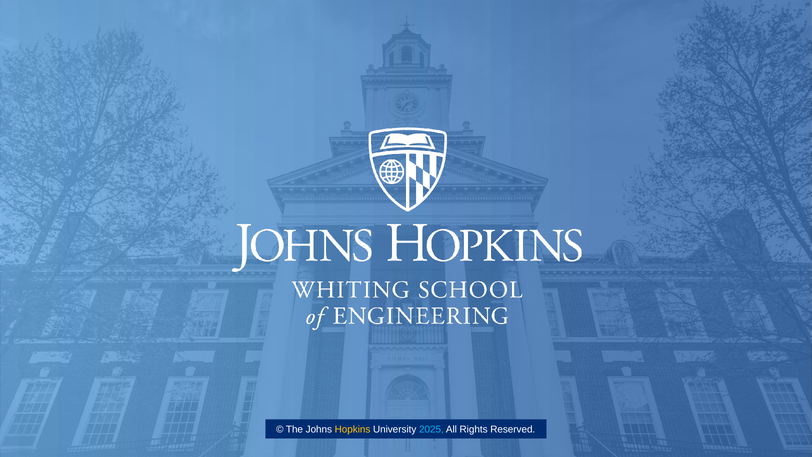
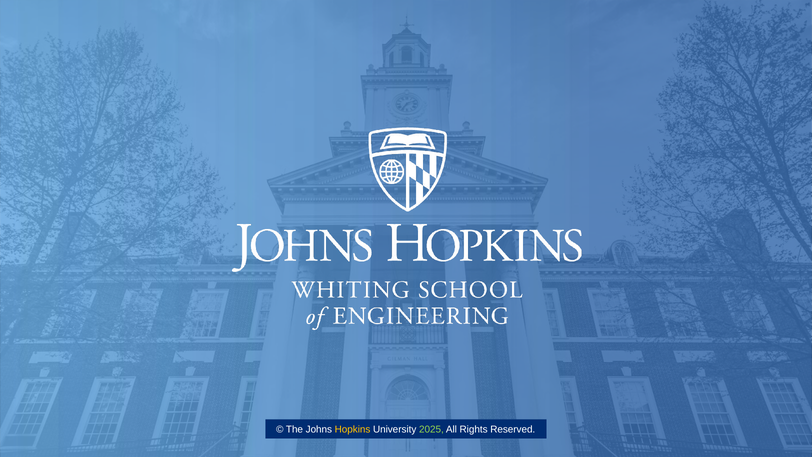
2025 colour: light blue -> light green
